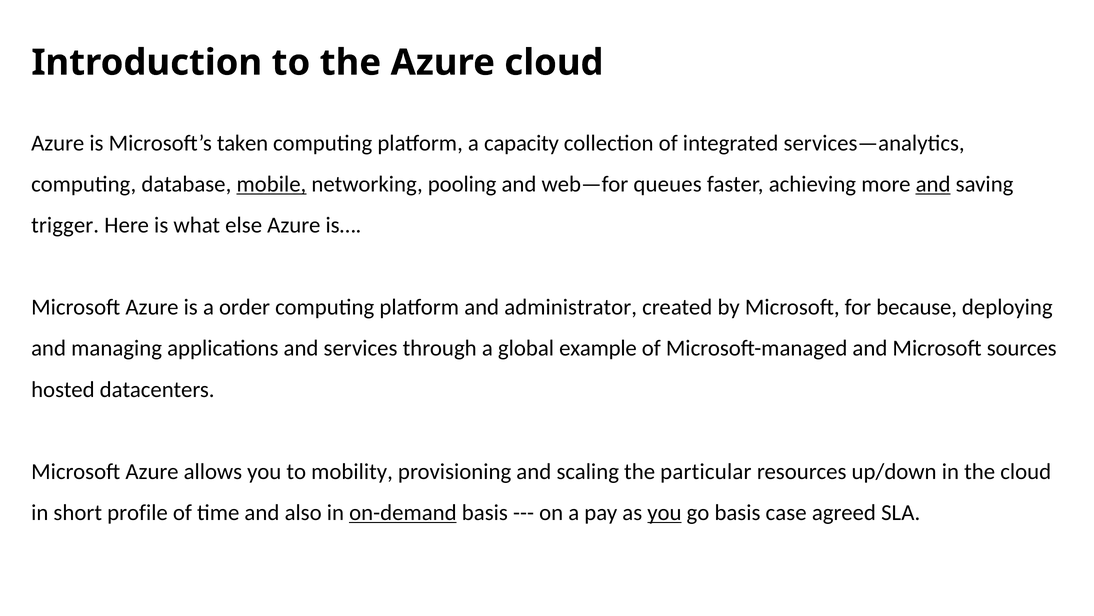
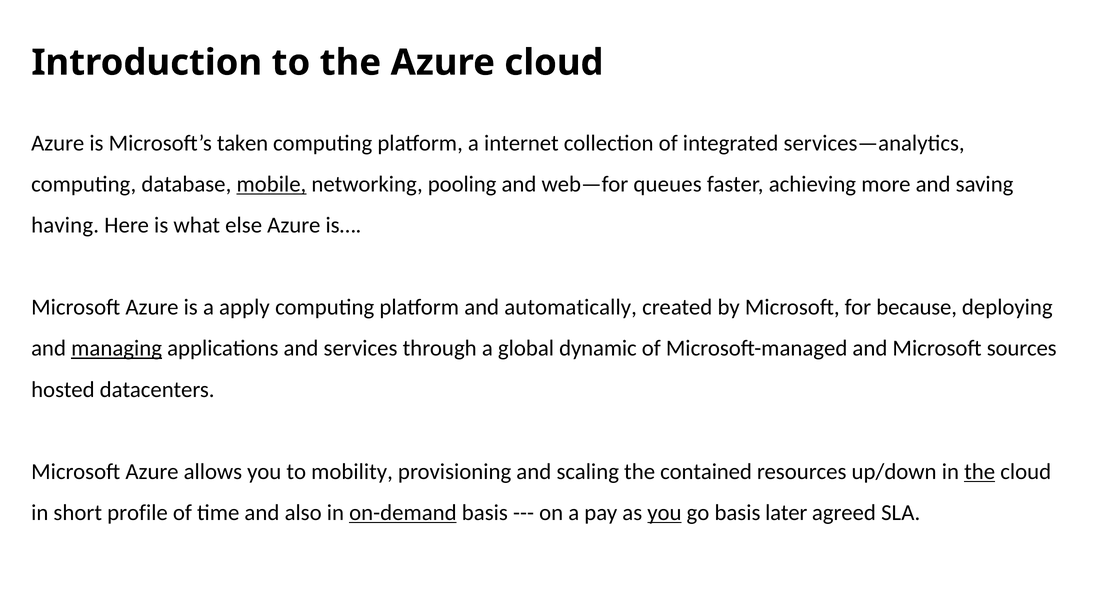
capacity: capacity -> internet
and at (933, 184) underline: present -> none
trigger: trigger -> having
order: order -> apply
administrator: administrator -> automatically
managing underline: none -> present
example: example -> dynamic
particular: particular -> contained
the at (980, 471) underline: none -> present
case: case -> later
